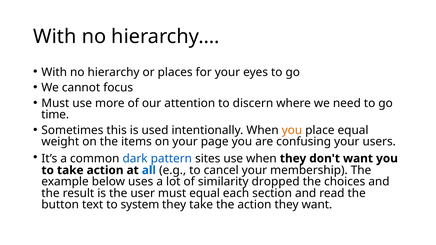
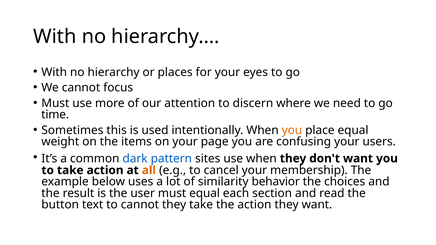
all colour: blue -> orange
dropped: dropped -> behavior
to system: system -> cannot
